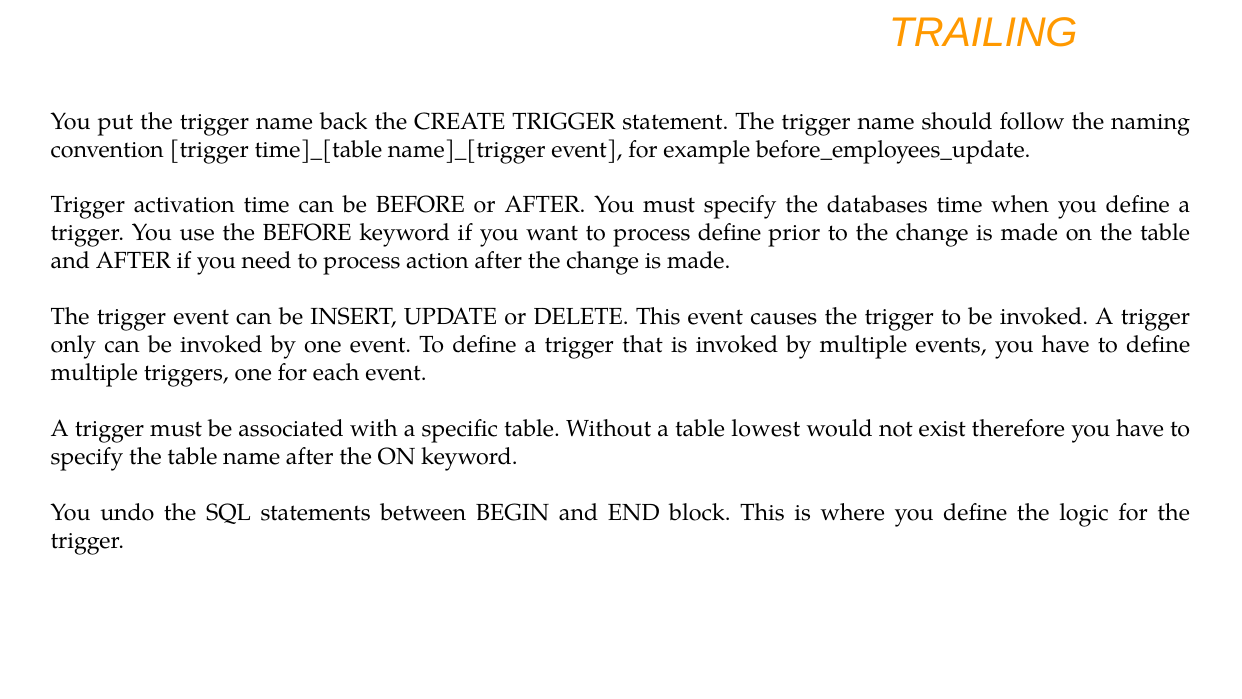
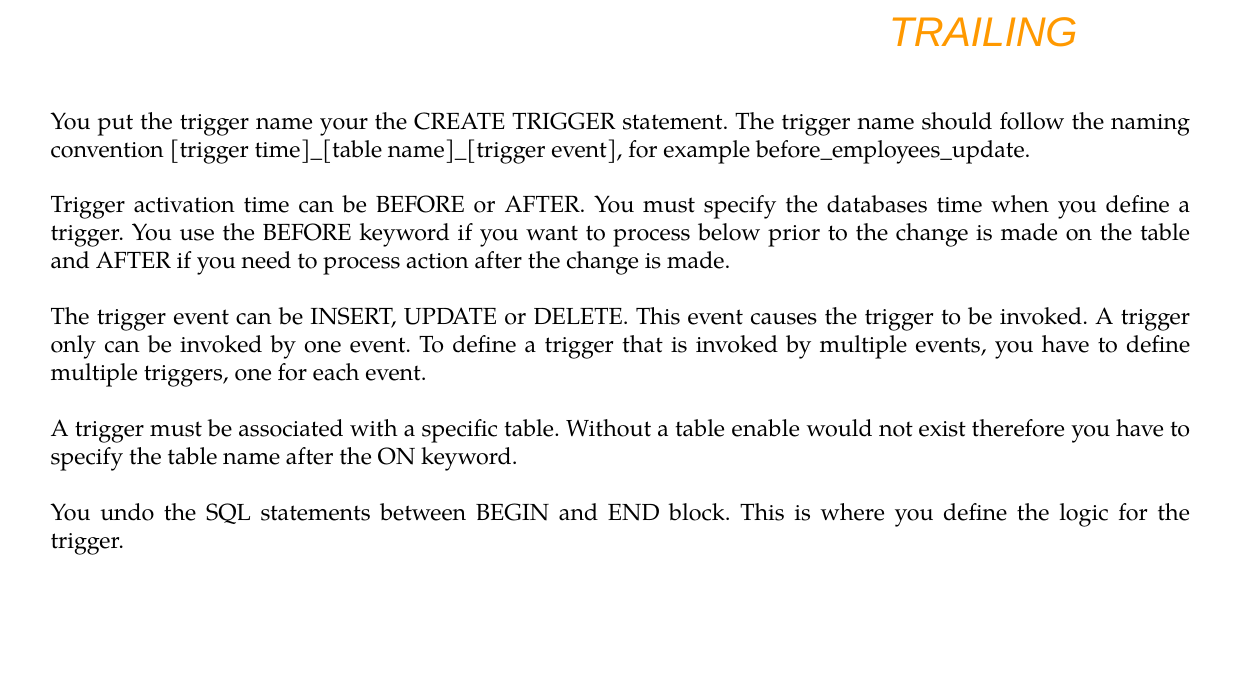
back: back -> your
process define: define -> below
lowest: lowest -> enable
